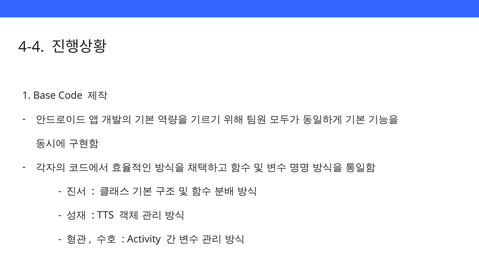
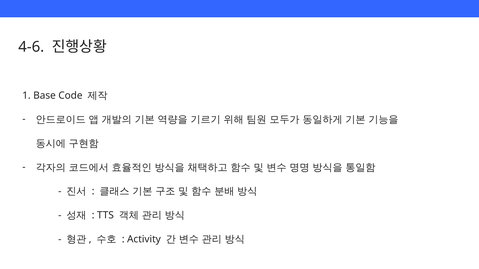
4-4: 4-4 -> 4-6
